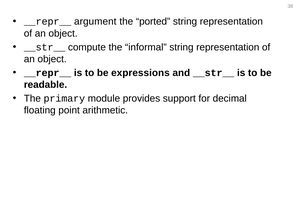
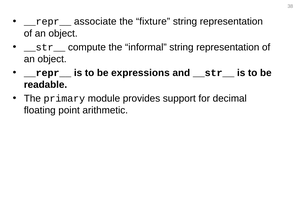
argument: argument -> associate
ported: ported -> fixture
